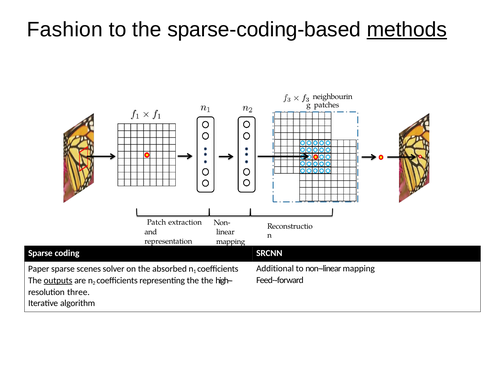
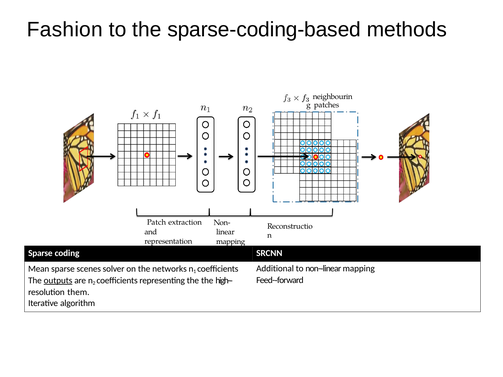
methods underline: present -> none
Paper: Paper -> Mean
absorbed: absorbed -> networks
three: three -> them
